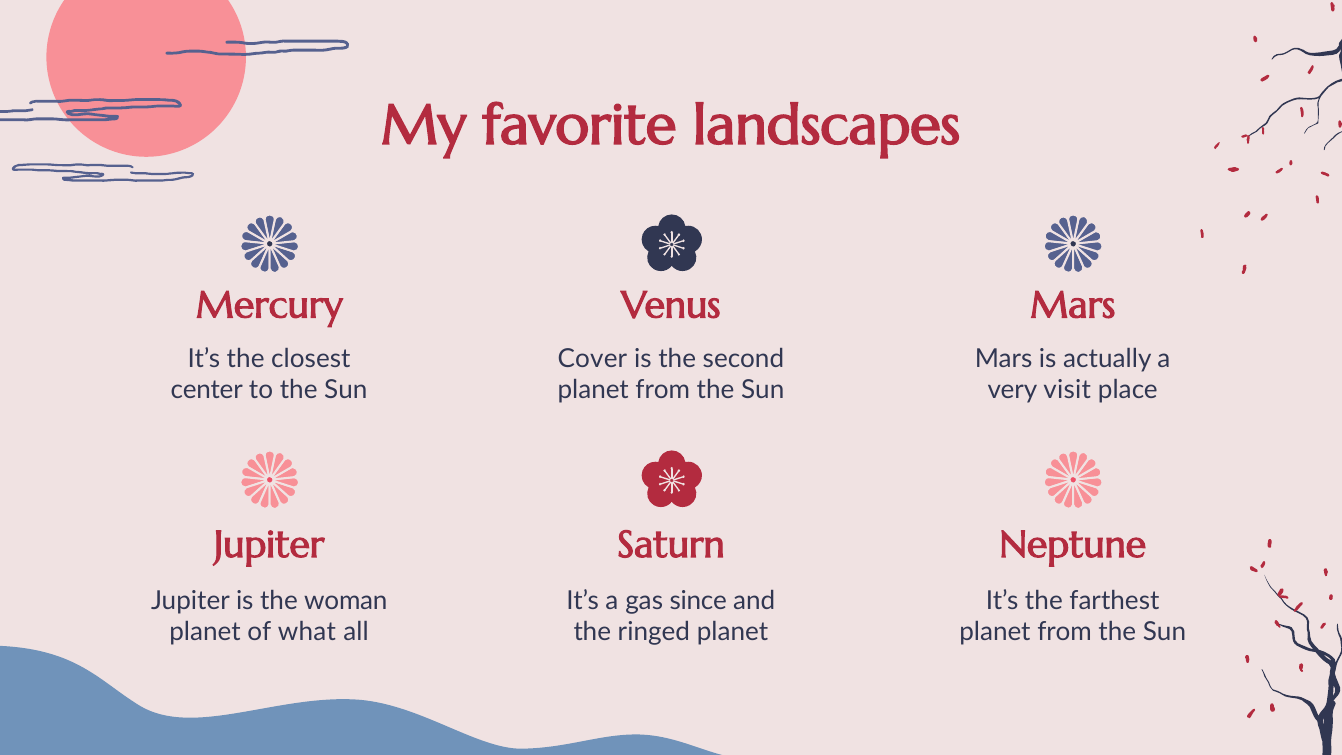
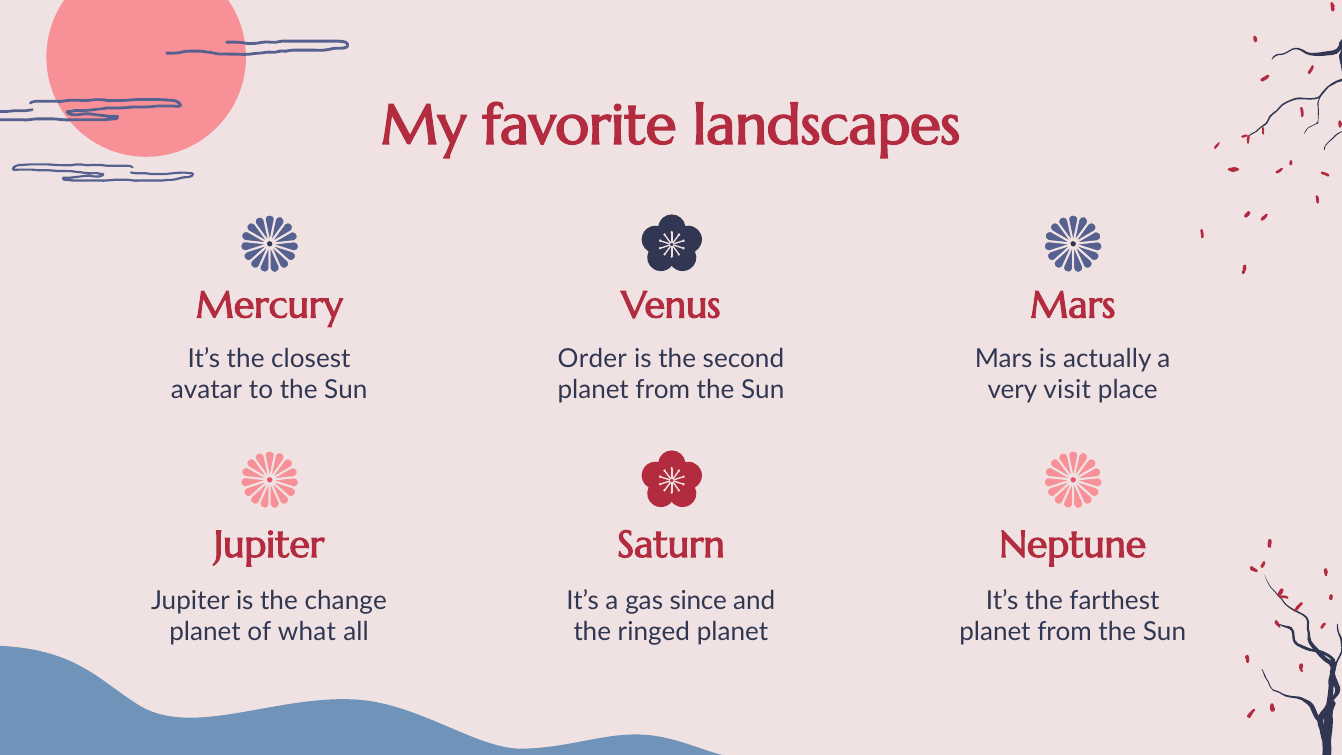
Cover: Cover -> Order
center: center -> avatar
woman: woman -> change
